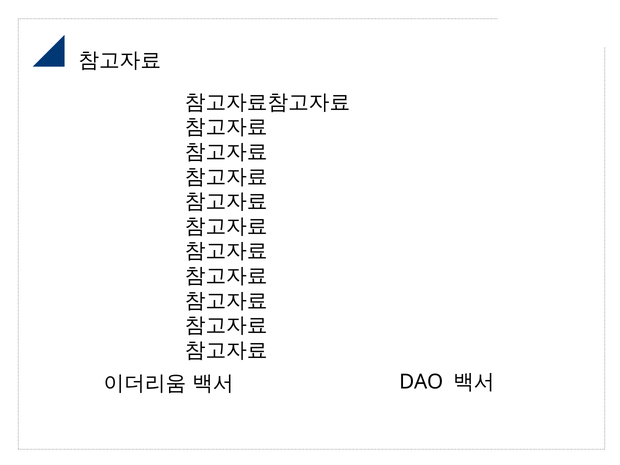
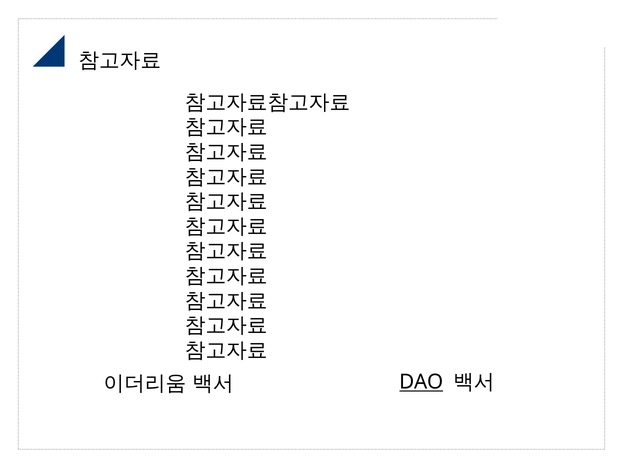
DAO underline: none -> present
